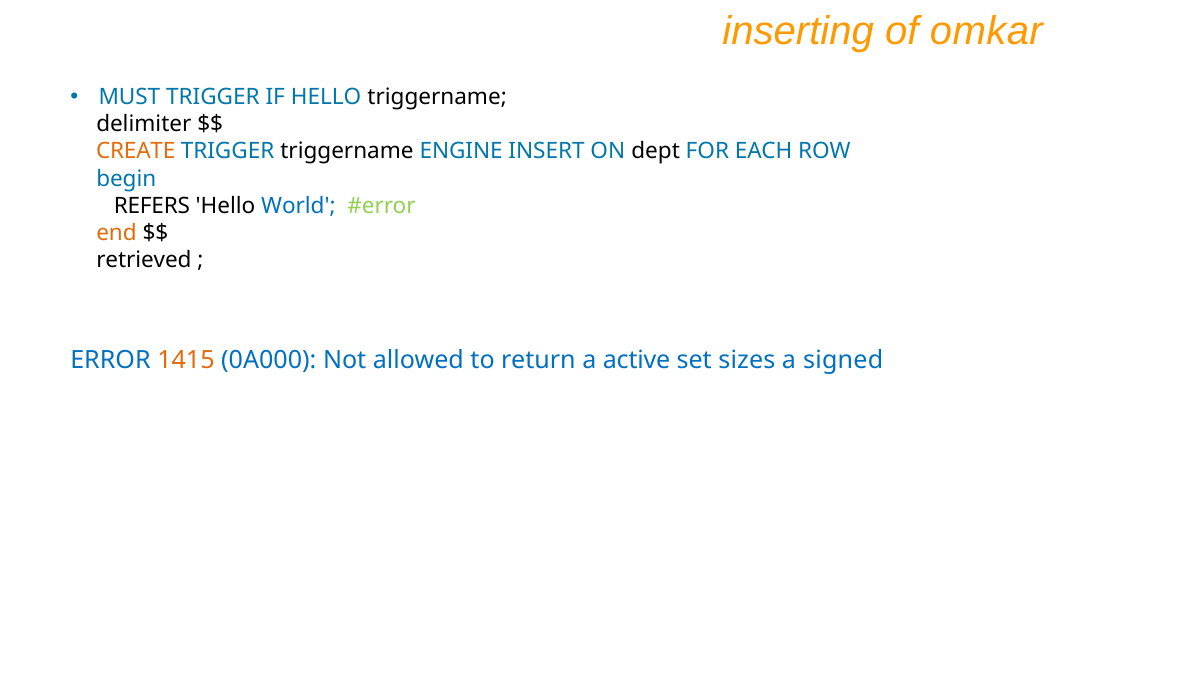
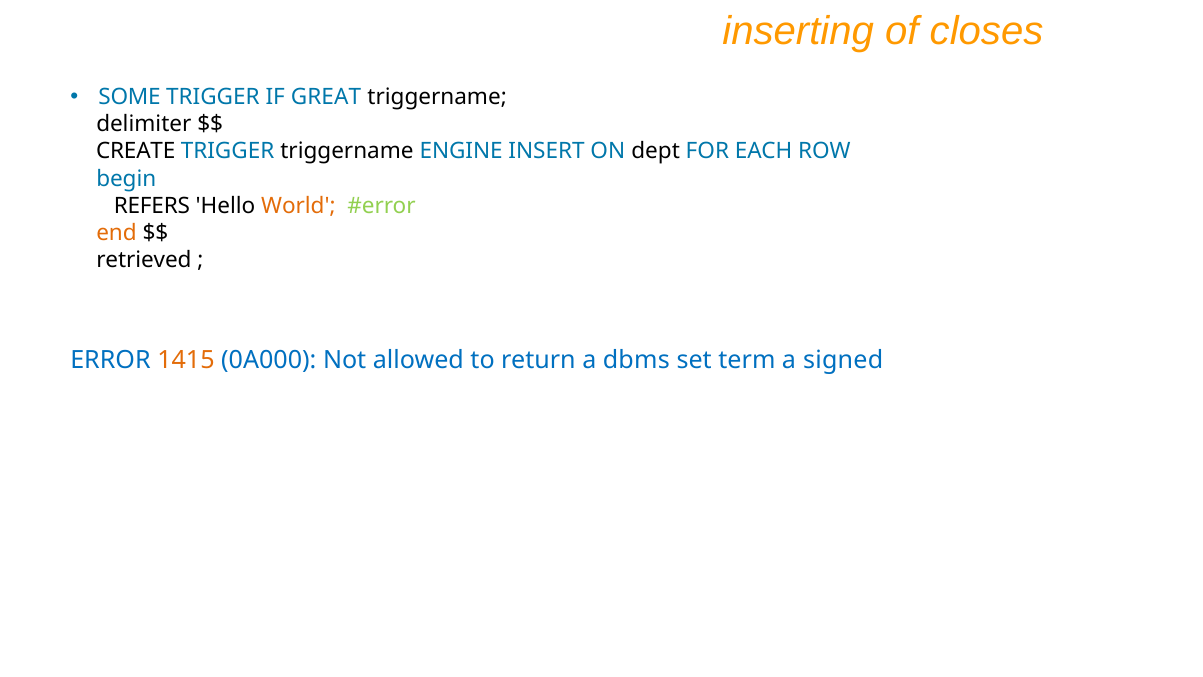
omkar: omkar -> closes
MUST: MUST -> SOME
IF HELLO: HELLO -> GREAT
CREATE colour: orange -> black
World colour: blue -> orange
active: active -> dbms
sizes: sizes -> term
